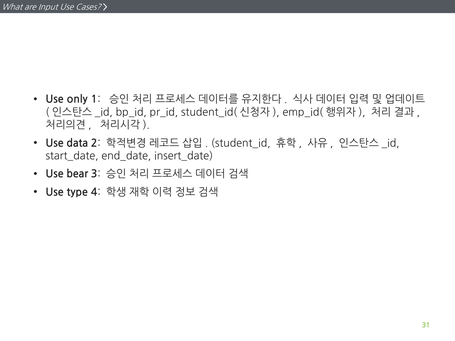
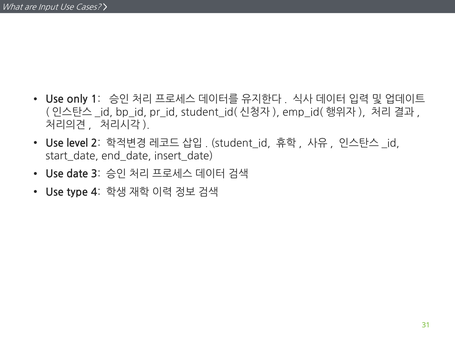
data: data -> level
bear: bear -> date
